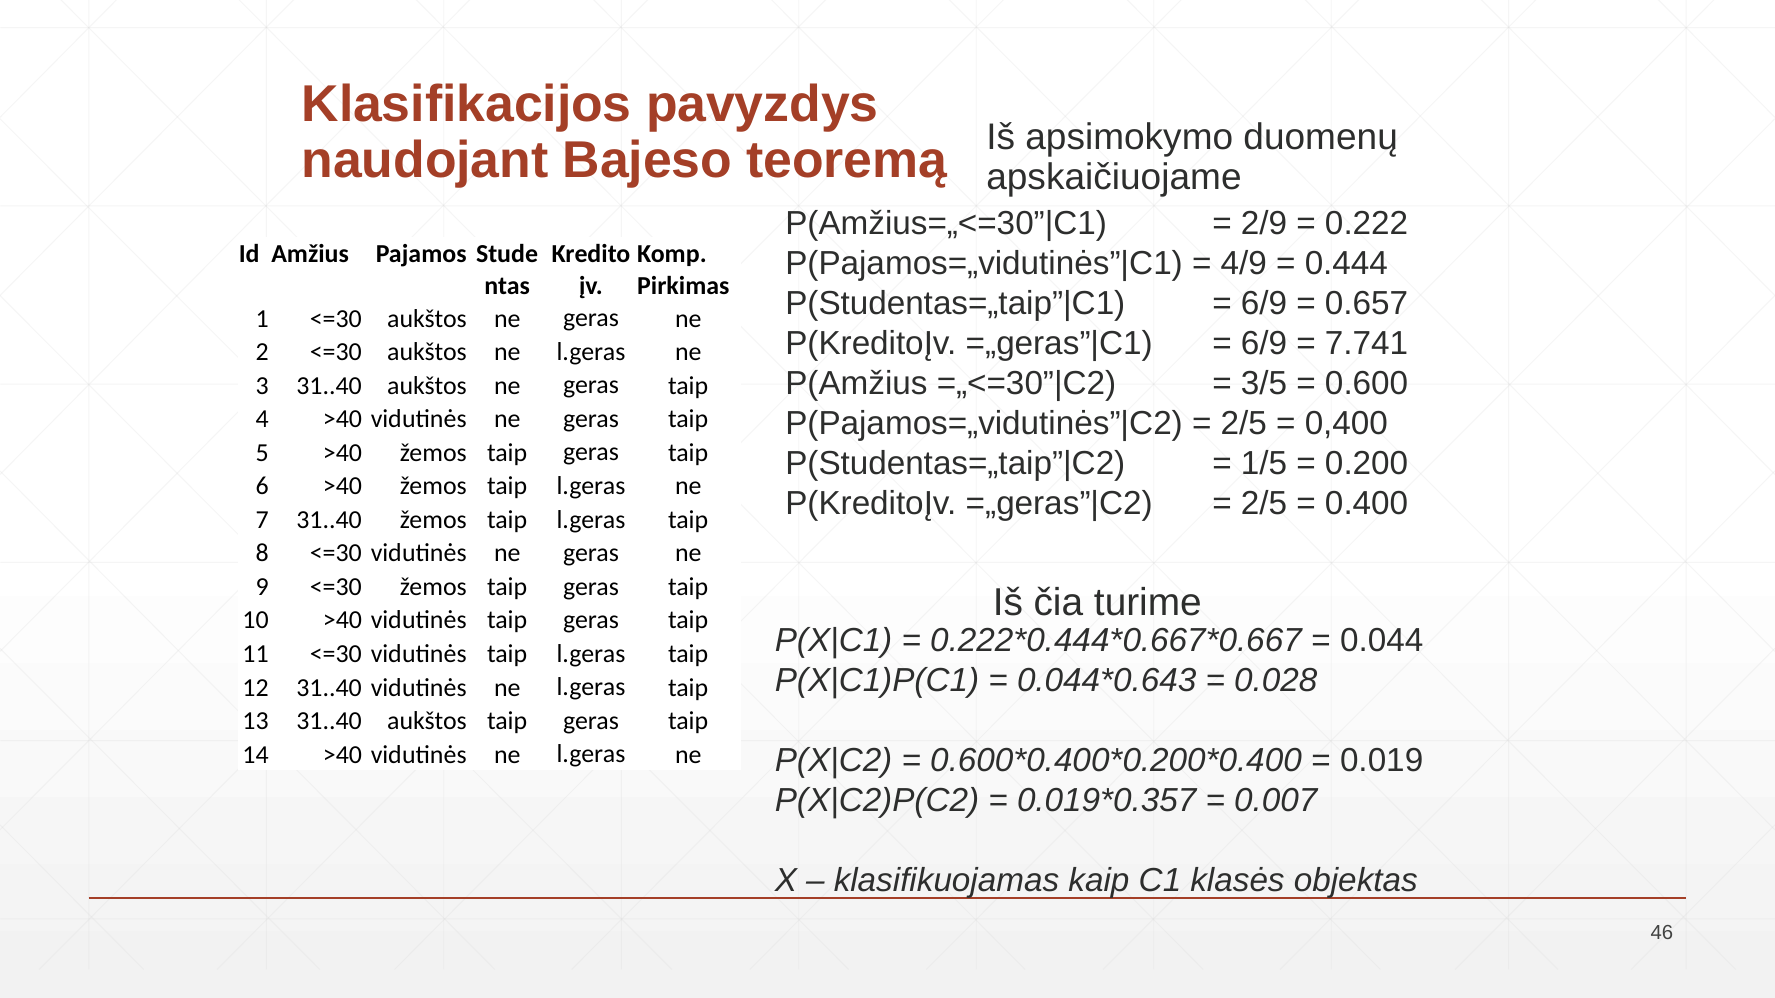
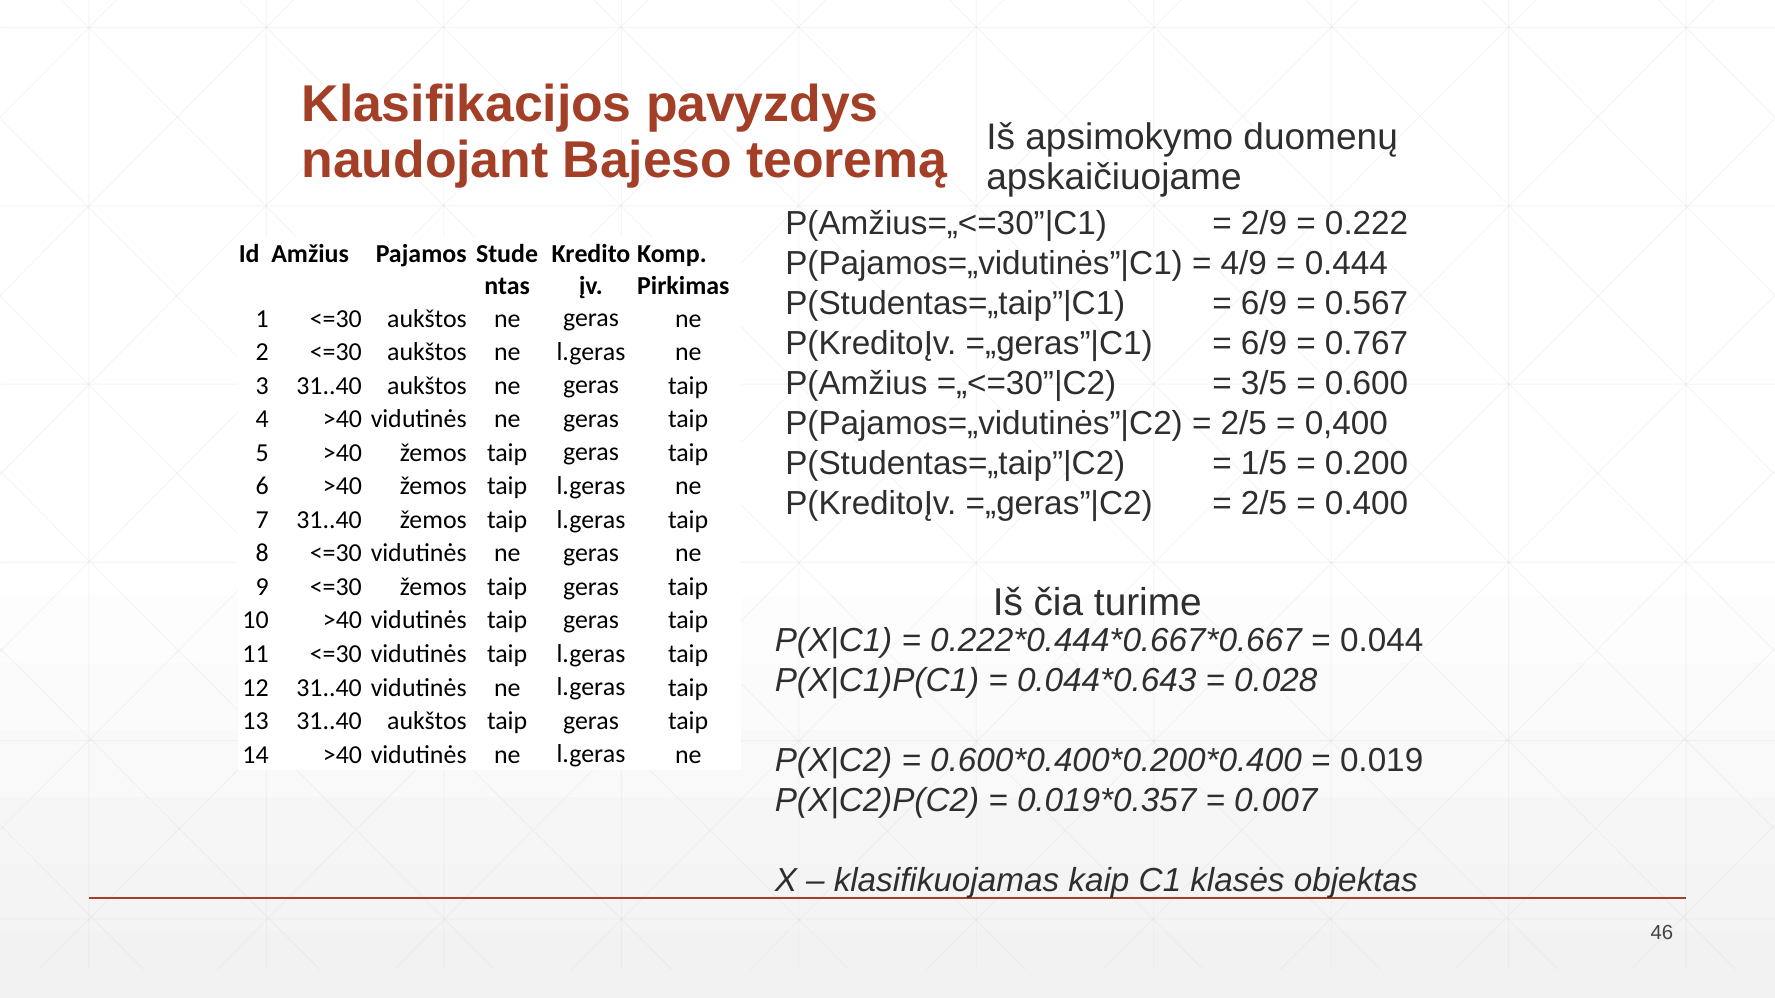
0.657: 0.657 -> 0.567
7.741: 7.741 -> 0.767
